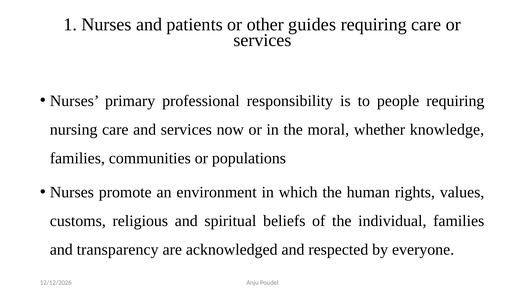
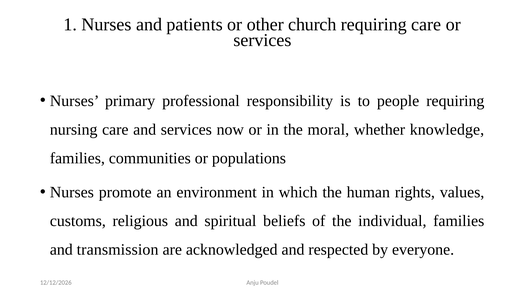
guides: guides -> church
transparency: transparency -> transmission
